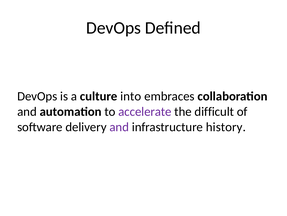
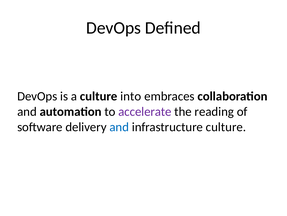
difficult: difficult -> reading
and at (119, 127) colour: purple -> blue
infrastructure history: history -> culture
